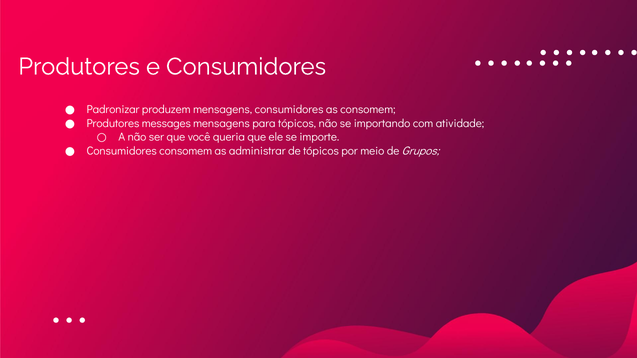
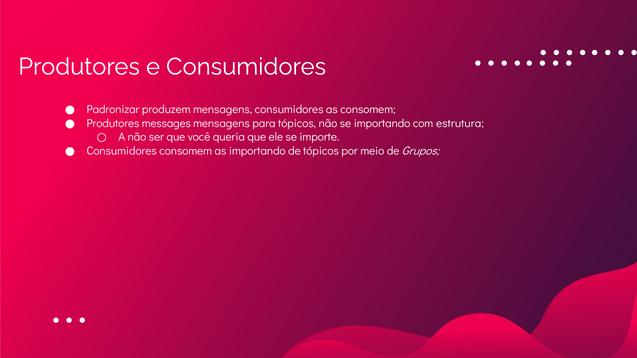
atividade: atividade -> estrutura
as administrar: administrar -> importando
